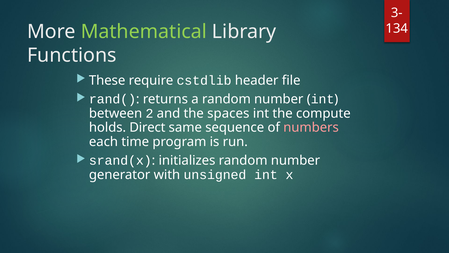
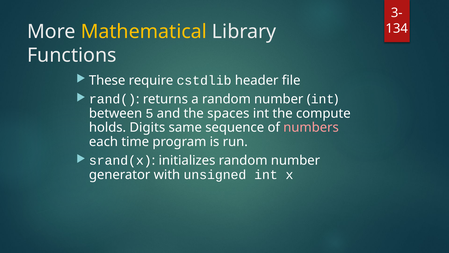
Mathematical colour: light green -> yellow
2: 2 -> 5
Direct: Direct -> Digits
